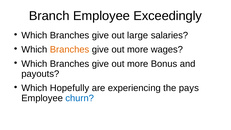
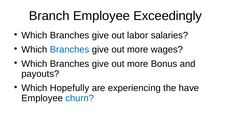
large: large -> labor
Branches at (70, 50) colour: orange -> blue
pays: pays -> have
